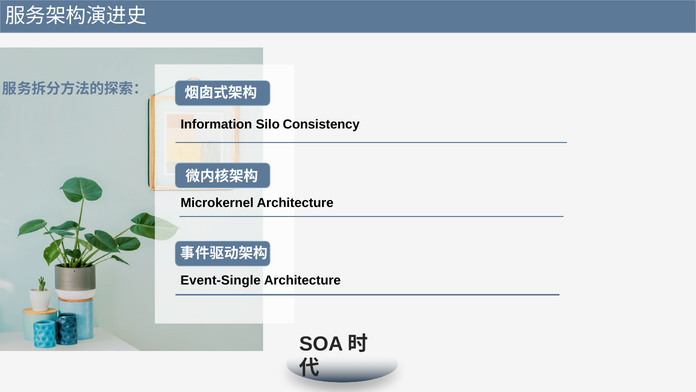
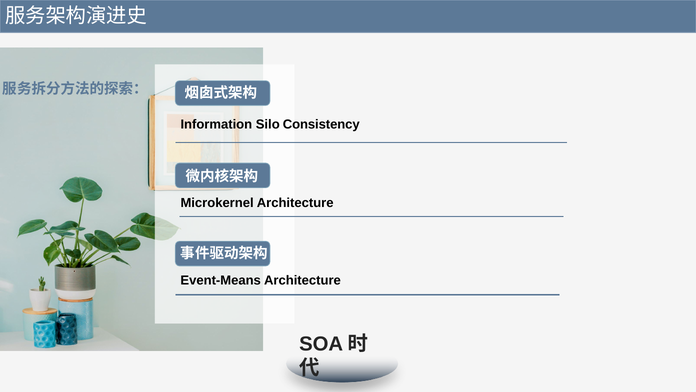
Event-Single: Event-Single -> Event-Means
